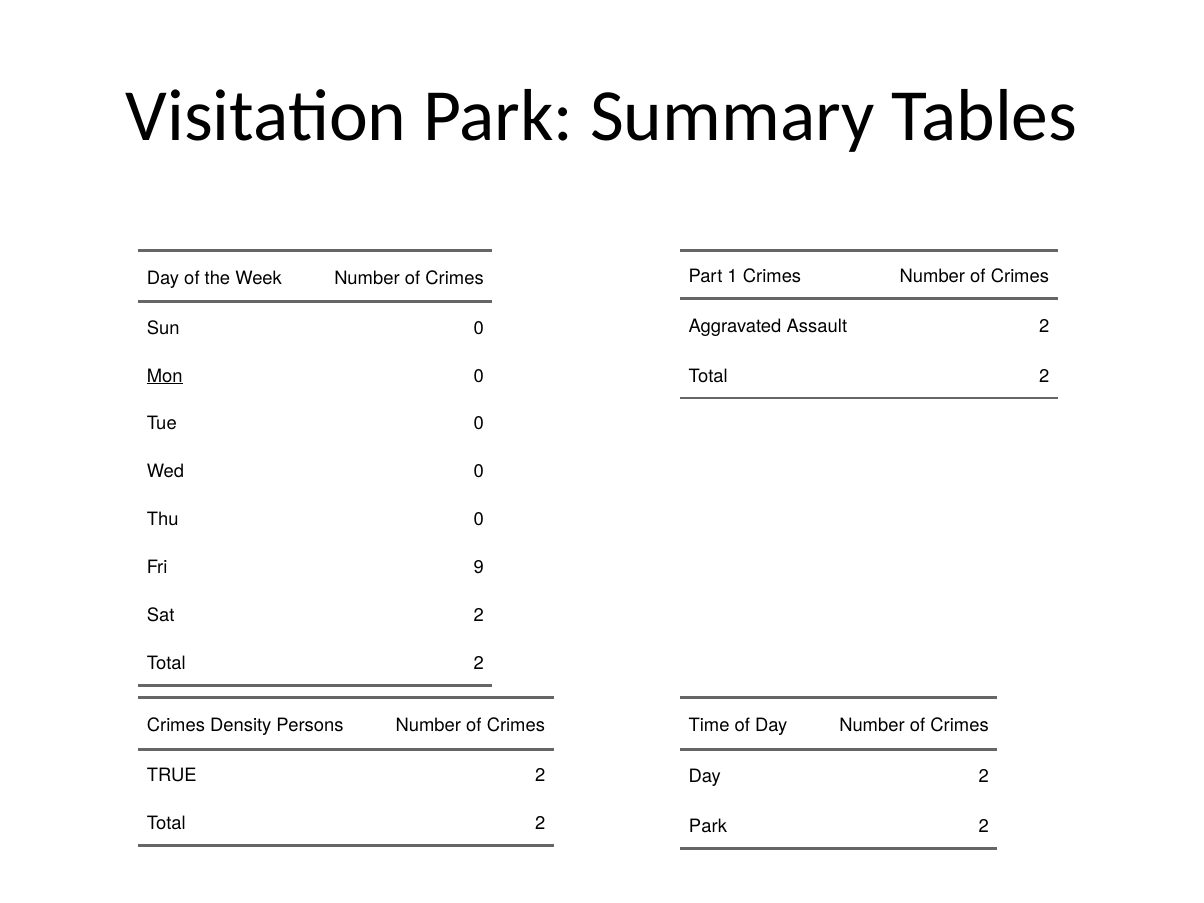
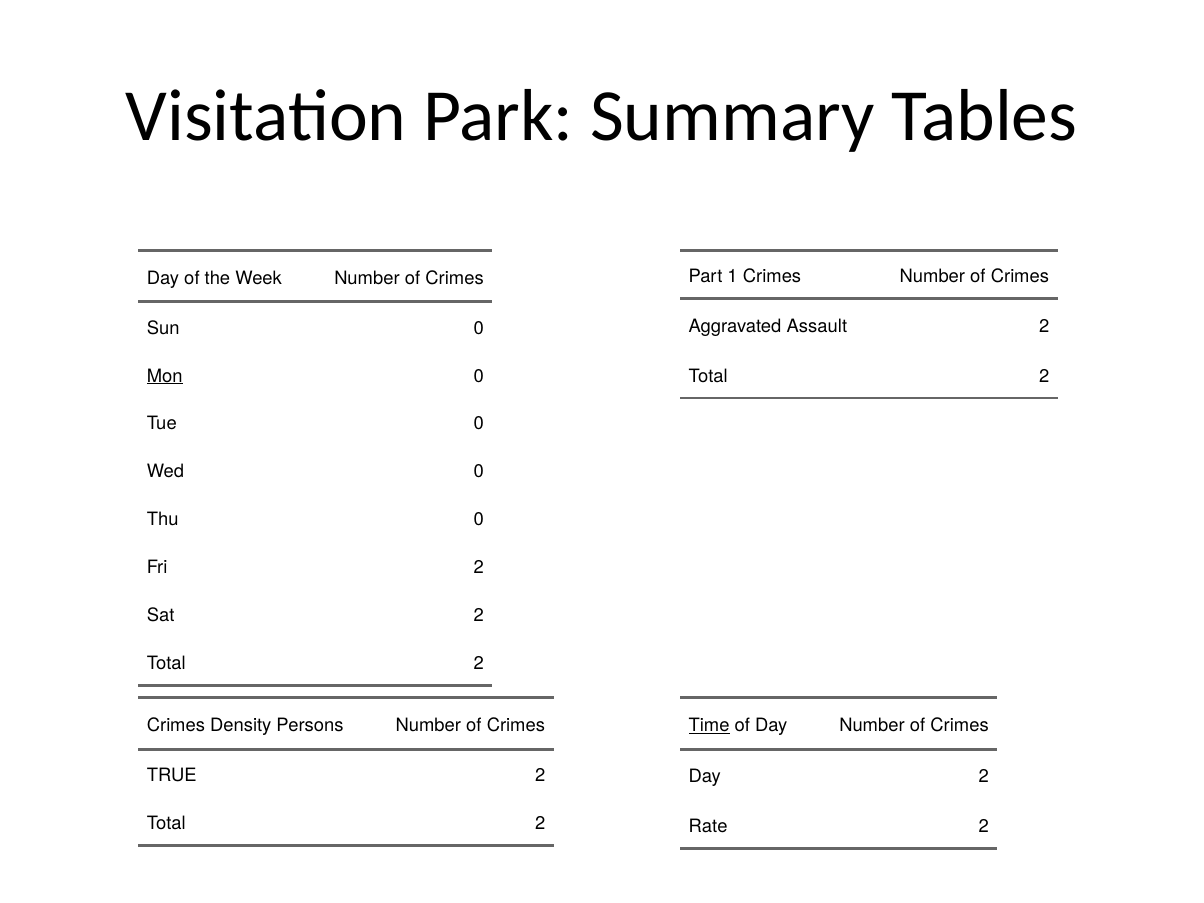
Fri 9: 9 -> 2
Time underline: none -> present
Park at (708, 826): Park -> Rate
